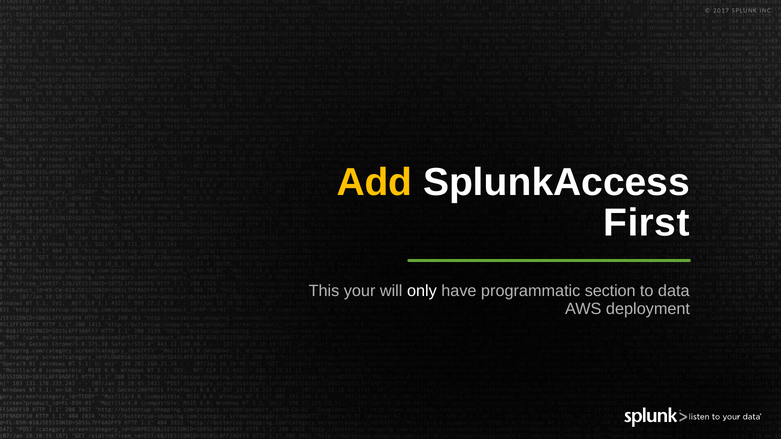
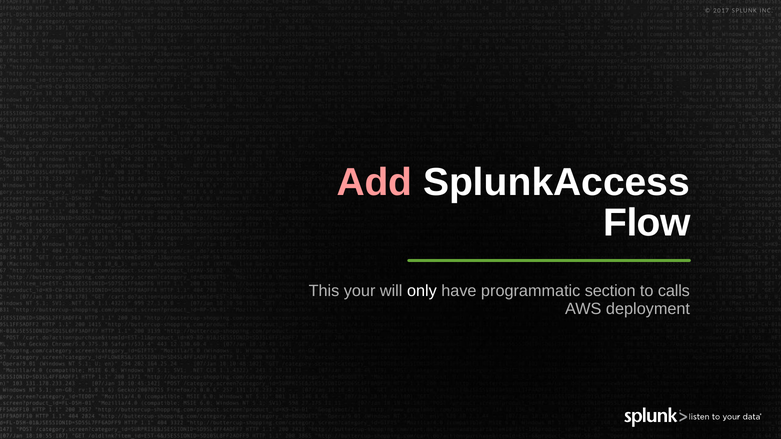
Add colour: yellow -> pink
First: First -> Flow
data: data -> calls
